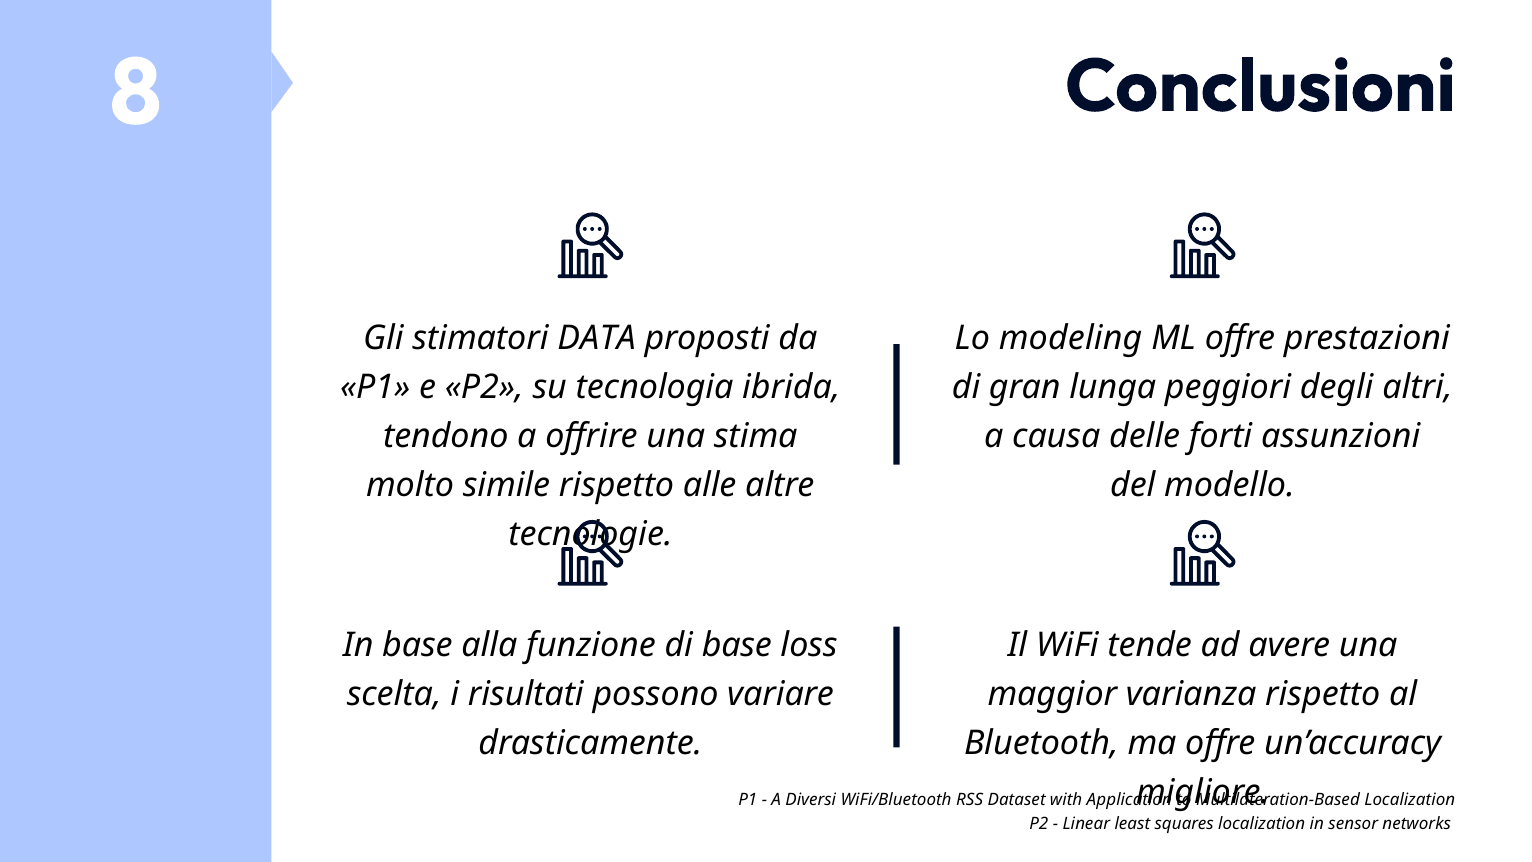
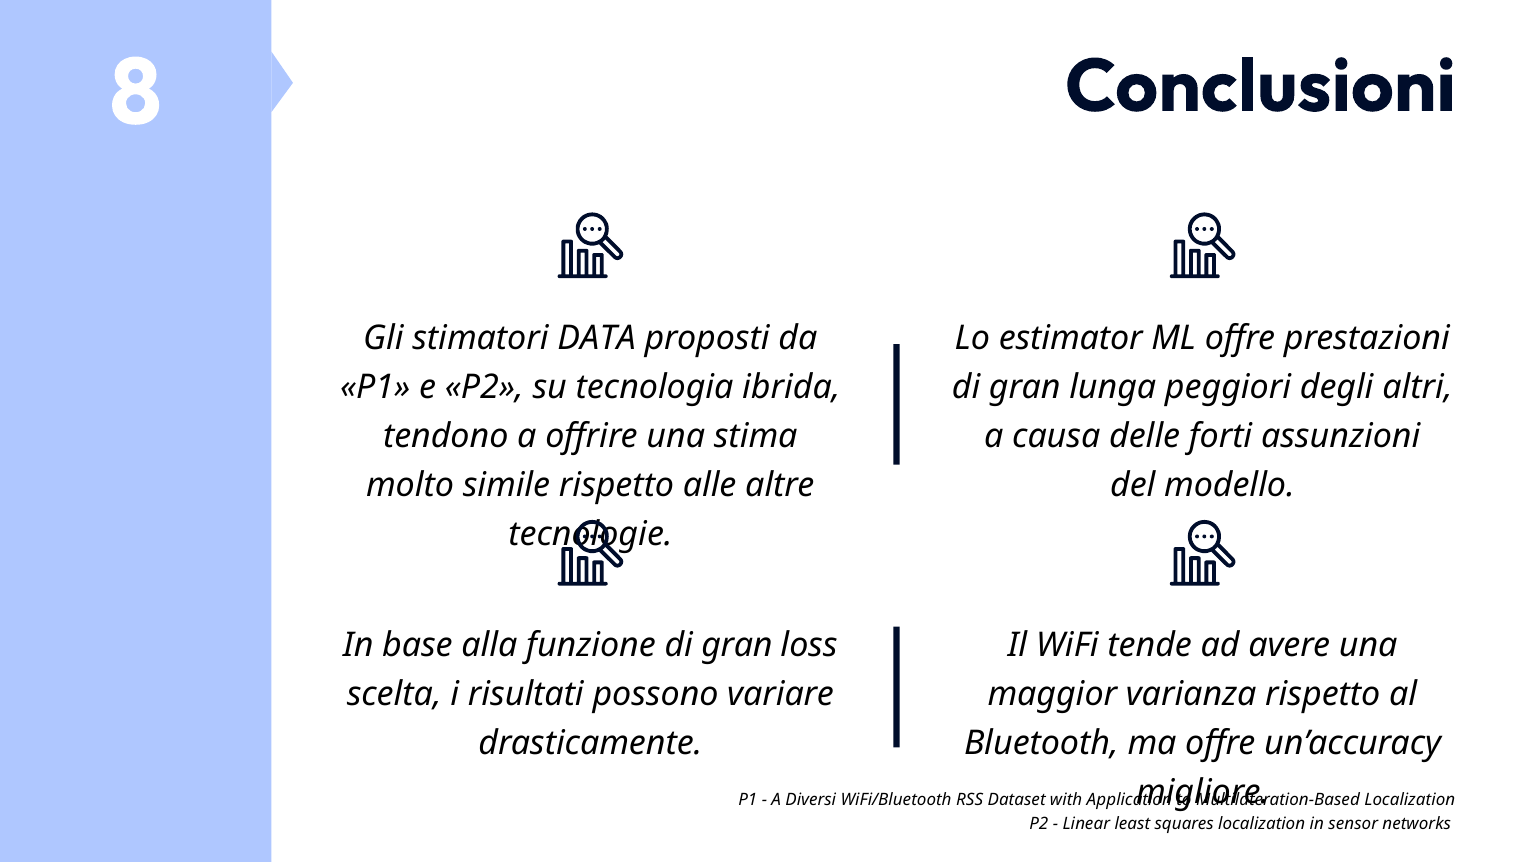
modeling: modeling -> estimator
funzione di base: base -> gran
